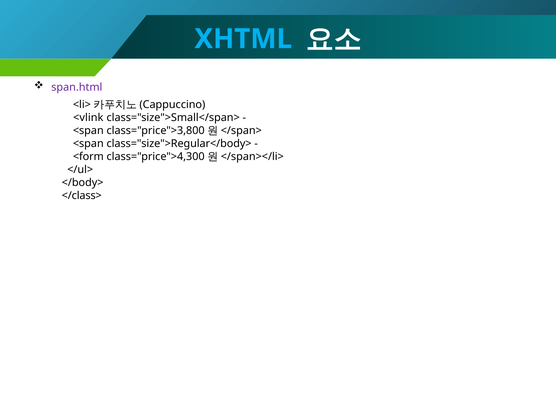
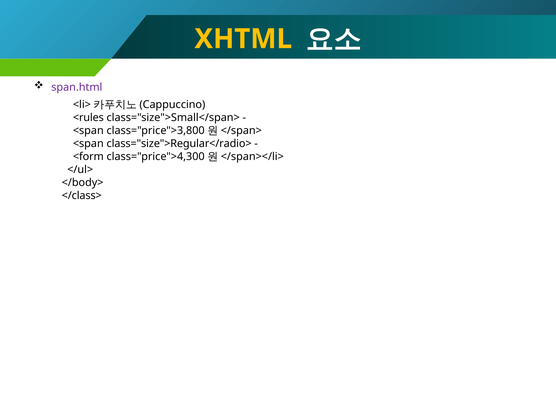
XHTML colour: light blue -> yellow
<vlink: <vlink -> <rules
class="size">Regular</body>: class="size">Regular</body> -> class="size">Regular</radio>
